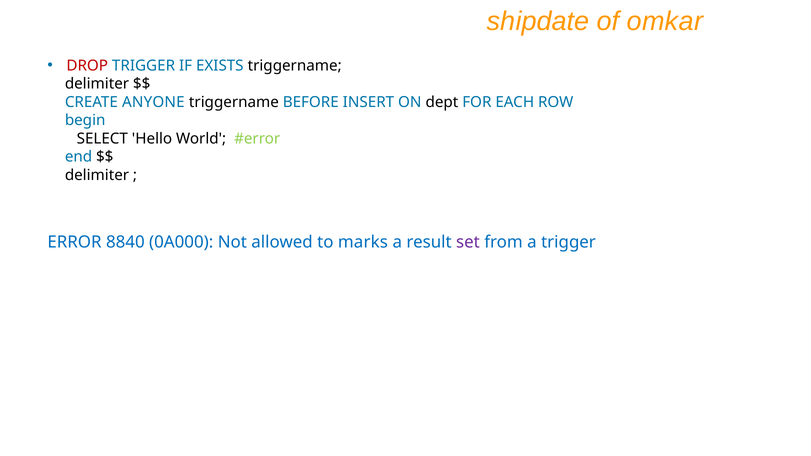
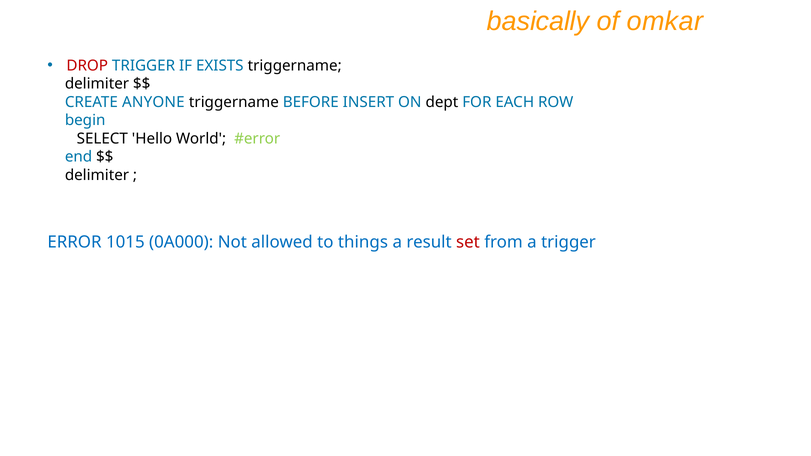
shipdate: shipdate -> basically
8840: 8840 -> 1015
marks: marks -> things
set colour: purple -> red
